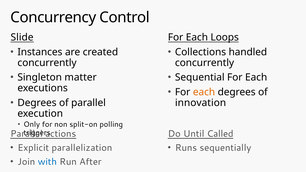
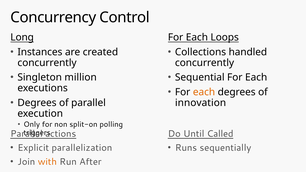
Slide: Slide -> Long
matter: matter -> million
with colour: blue -> orange
